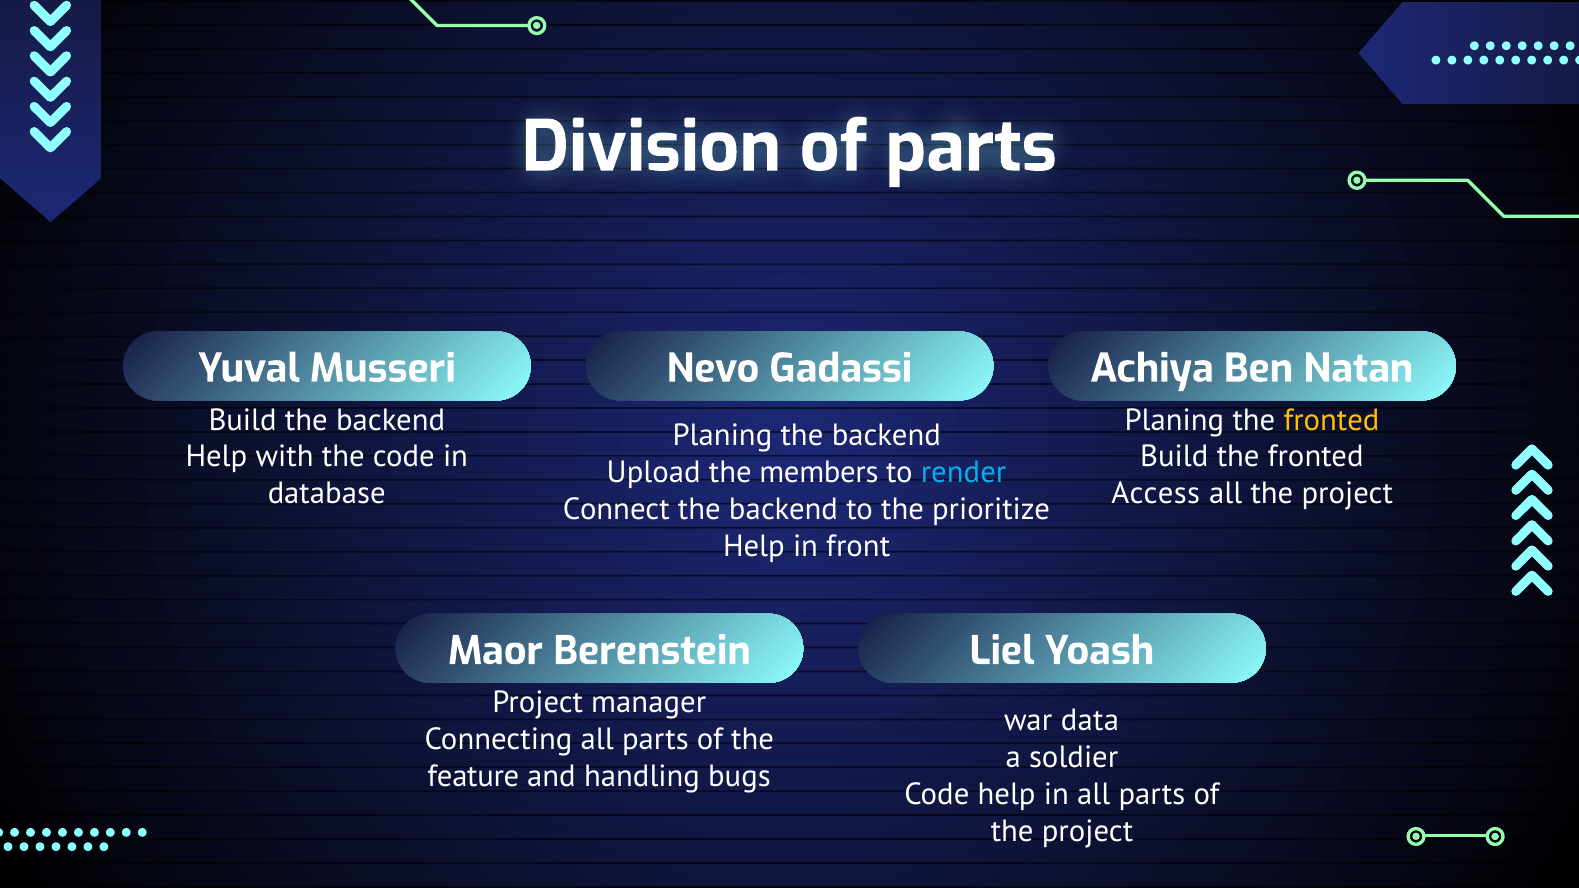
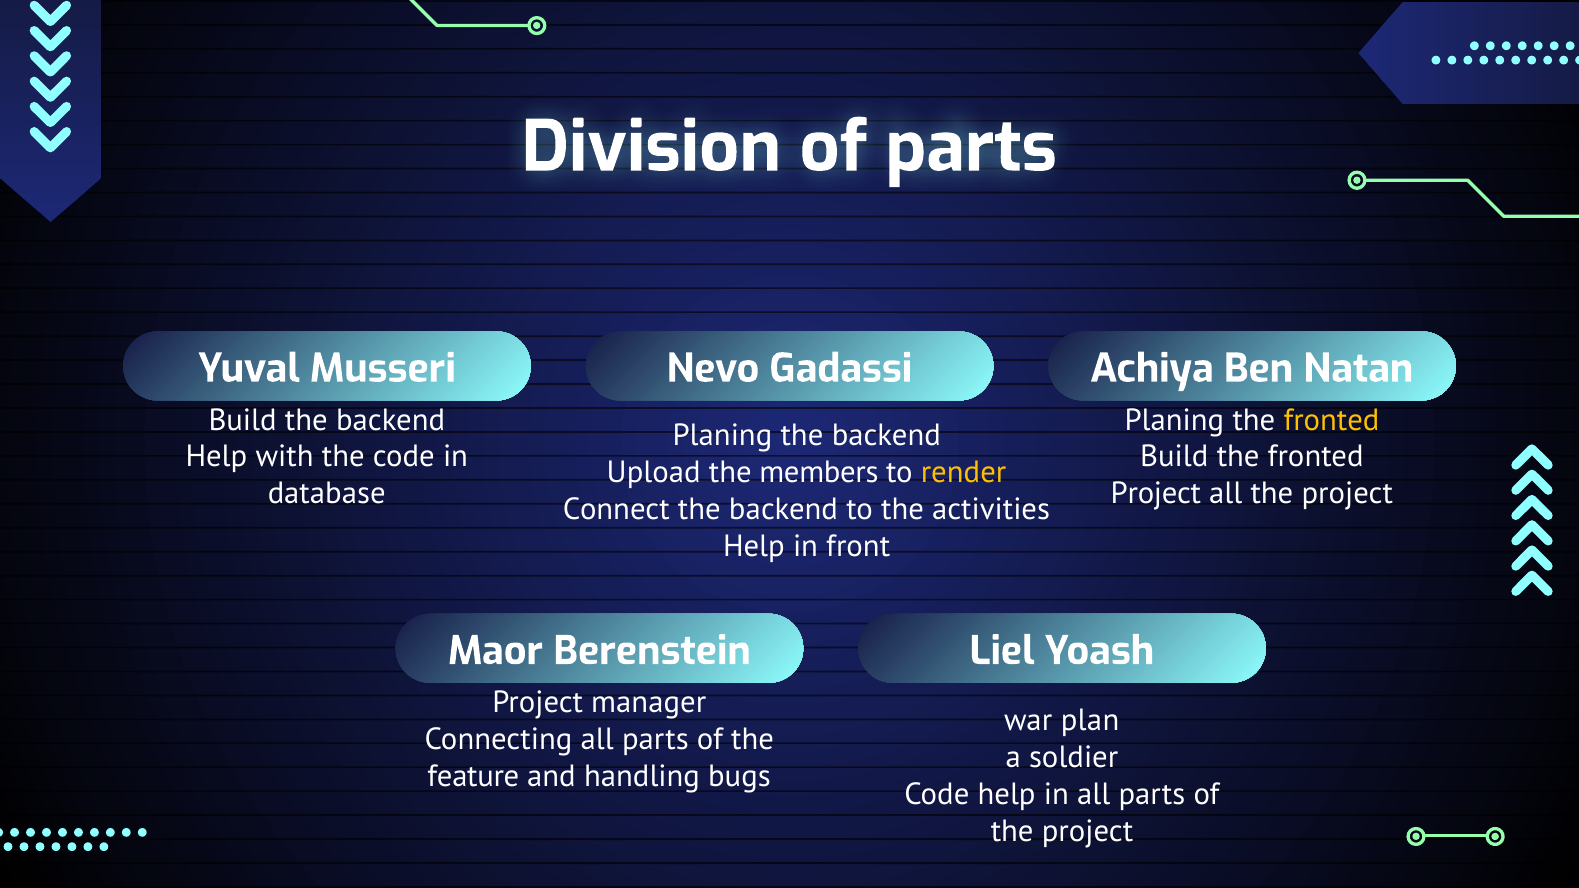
render colour: light blue -> yellow
Access at (1156, 494): Access -> Project
prioritize: prioritize -> activities
data: data -> plan
